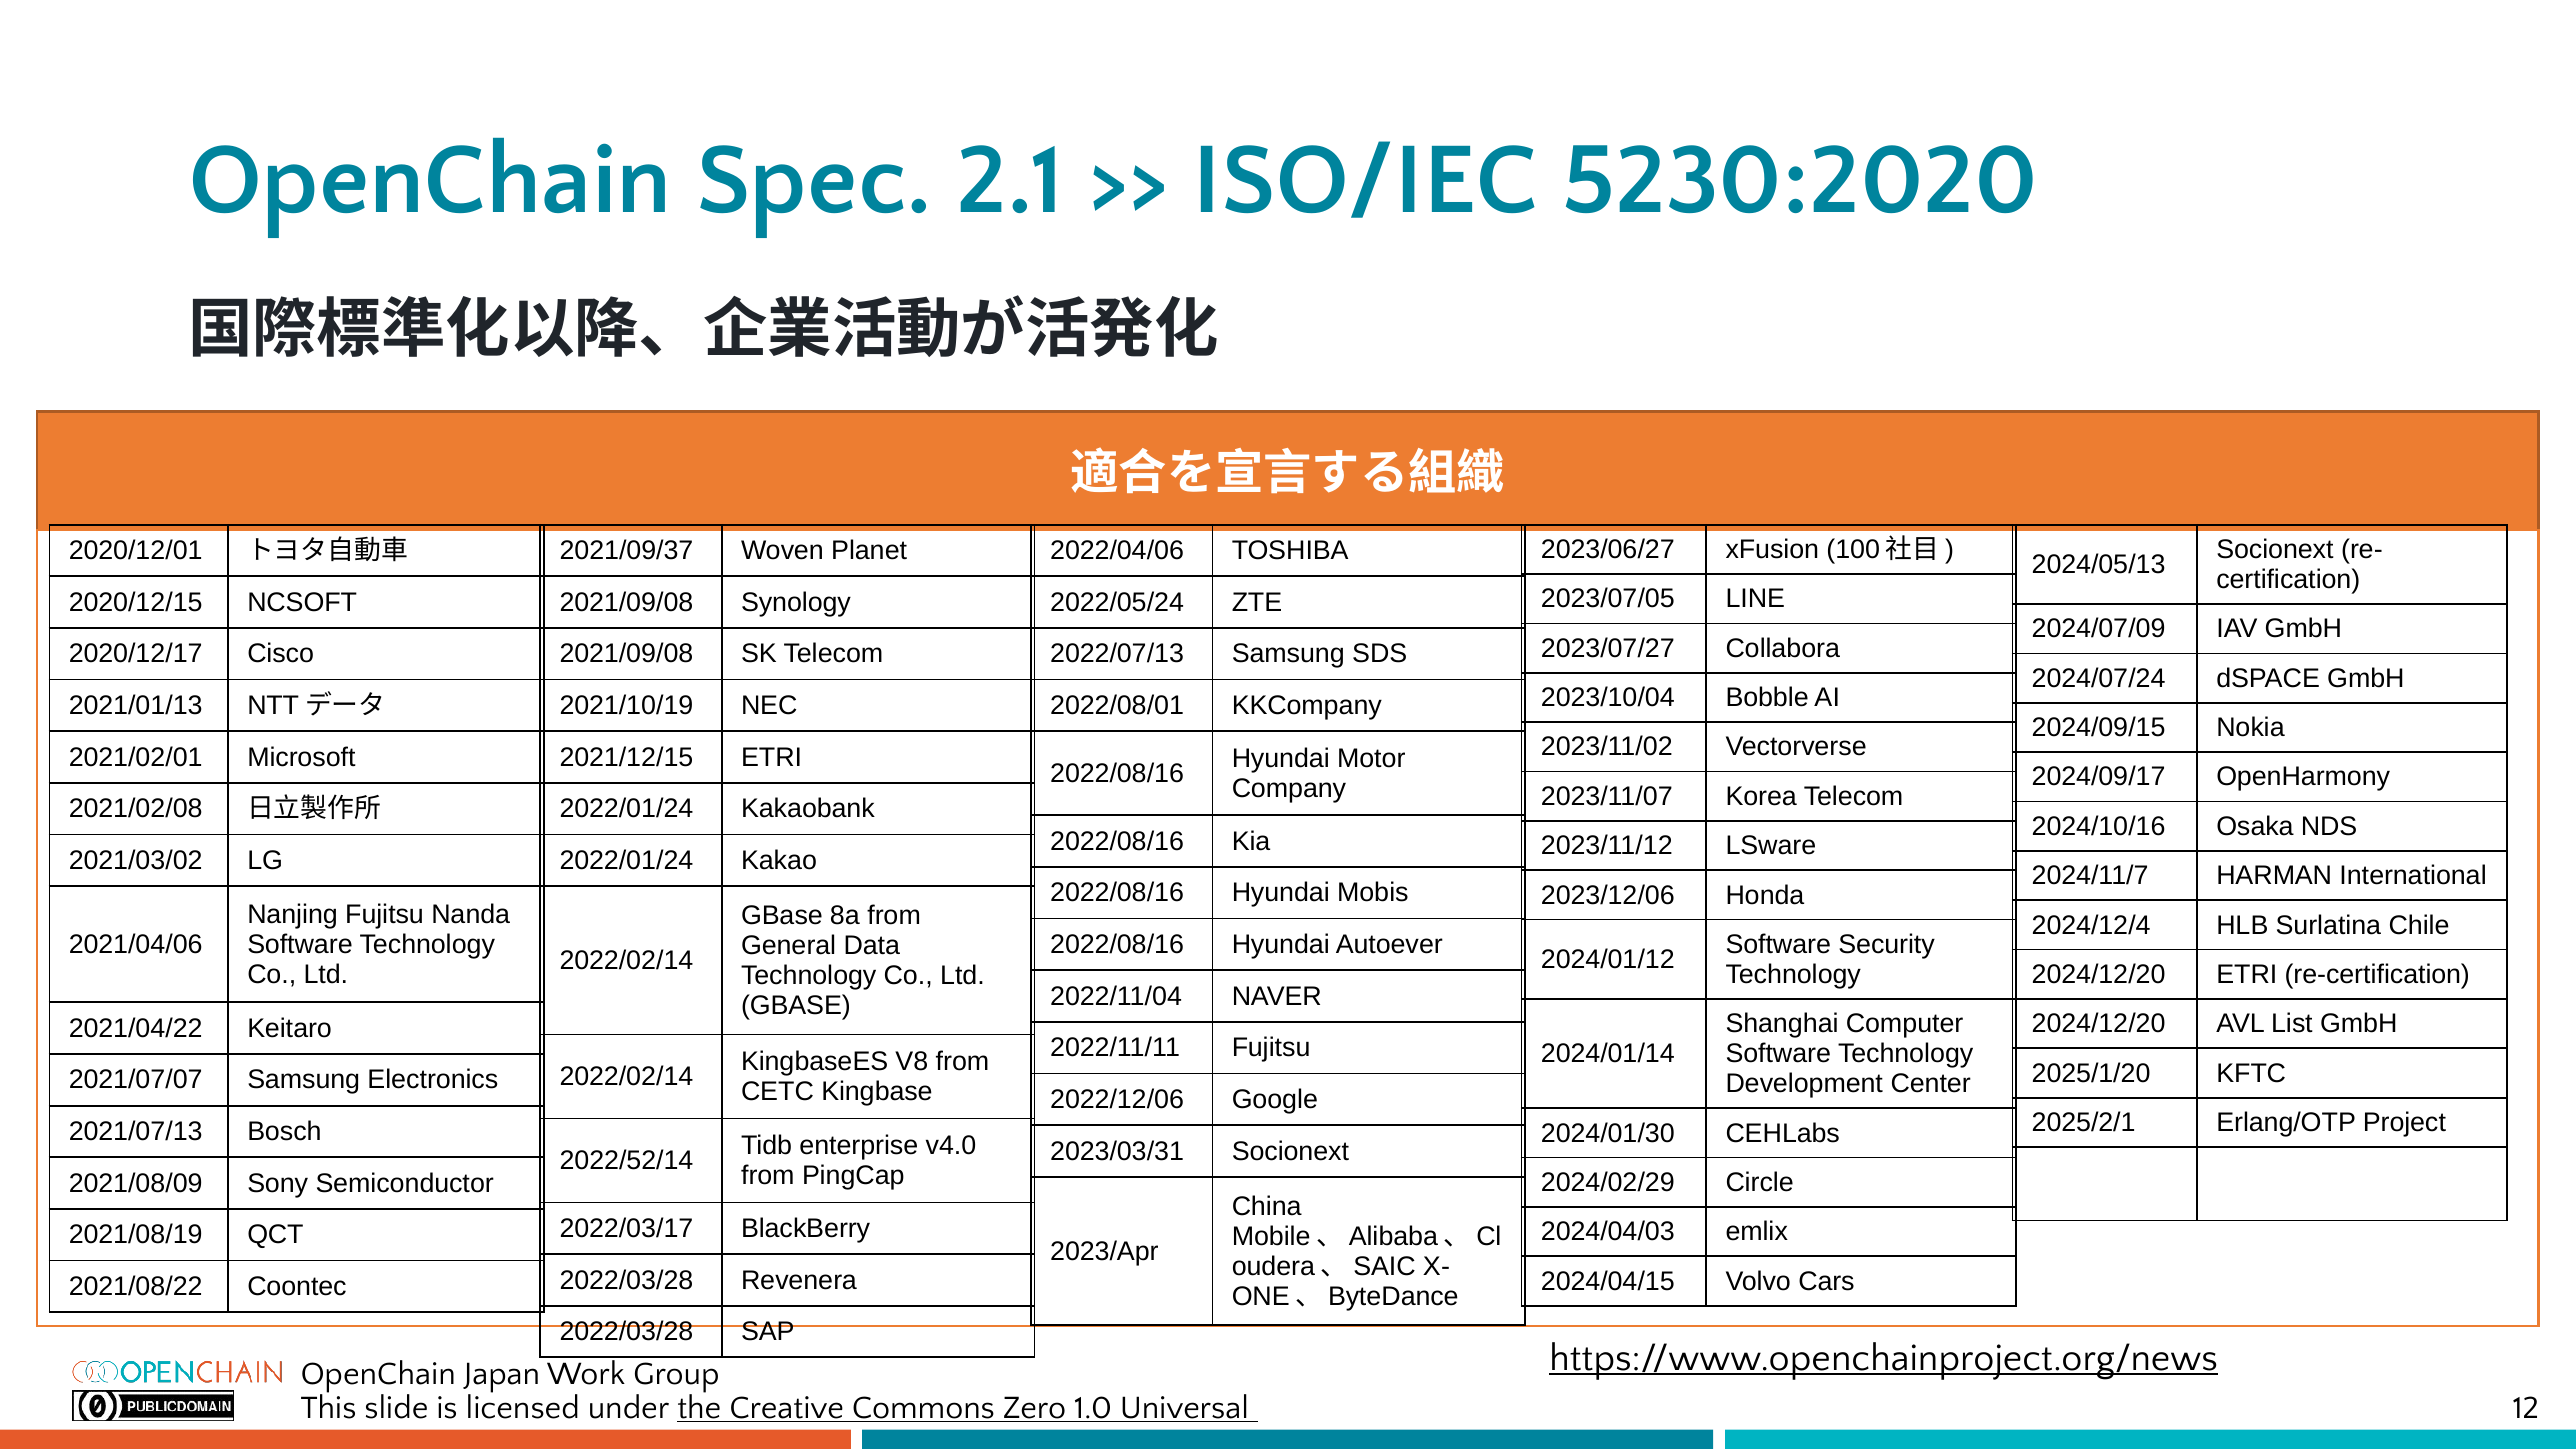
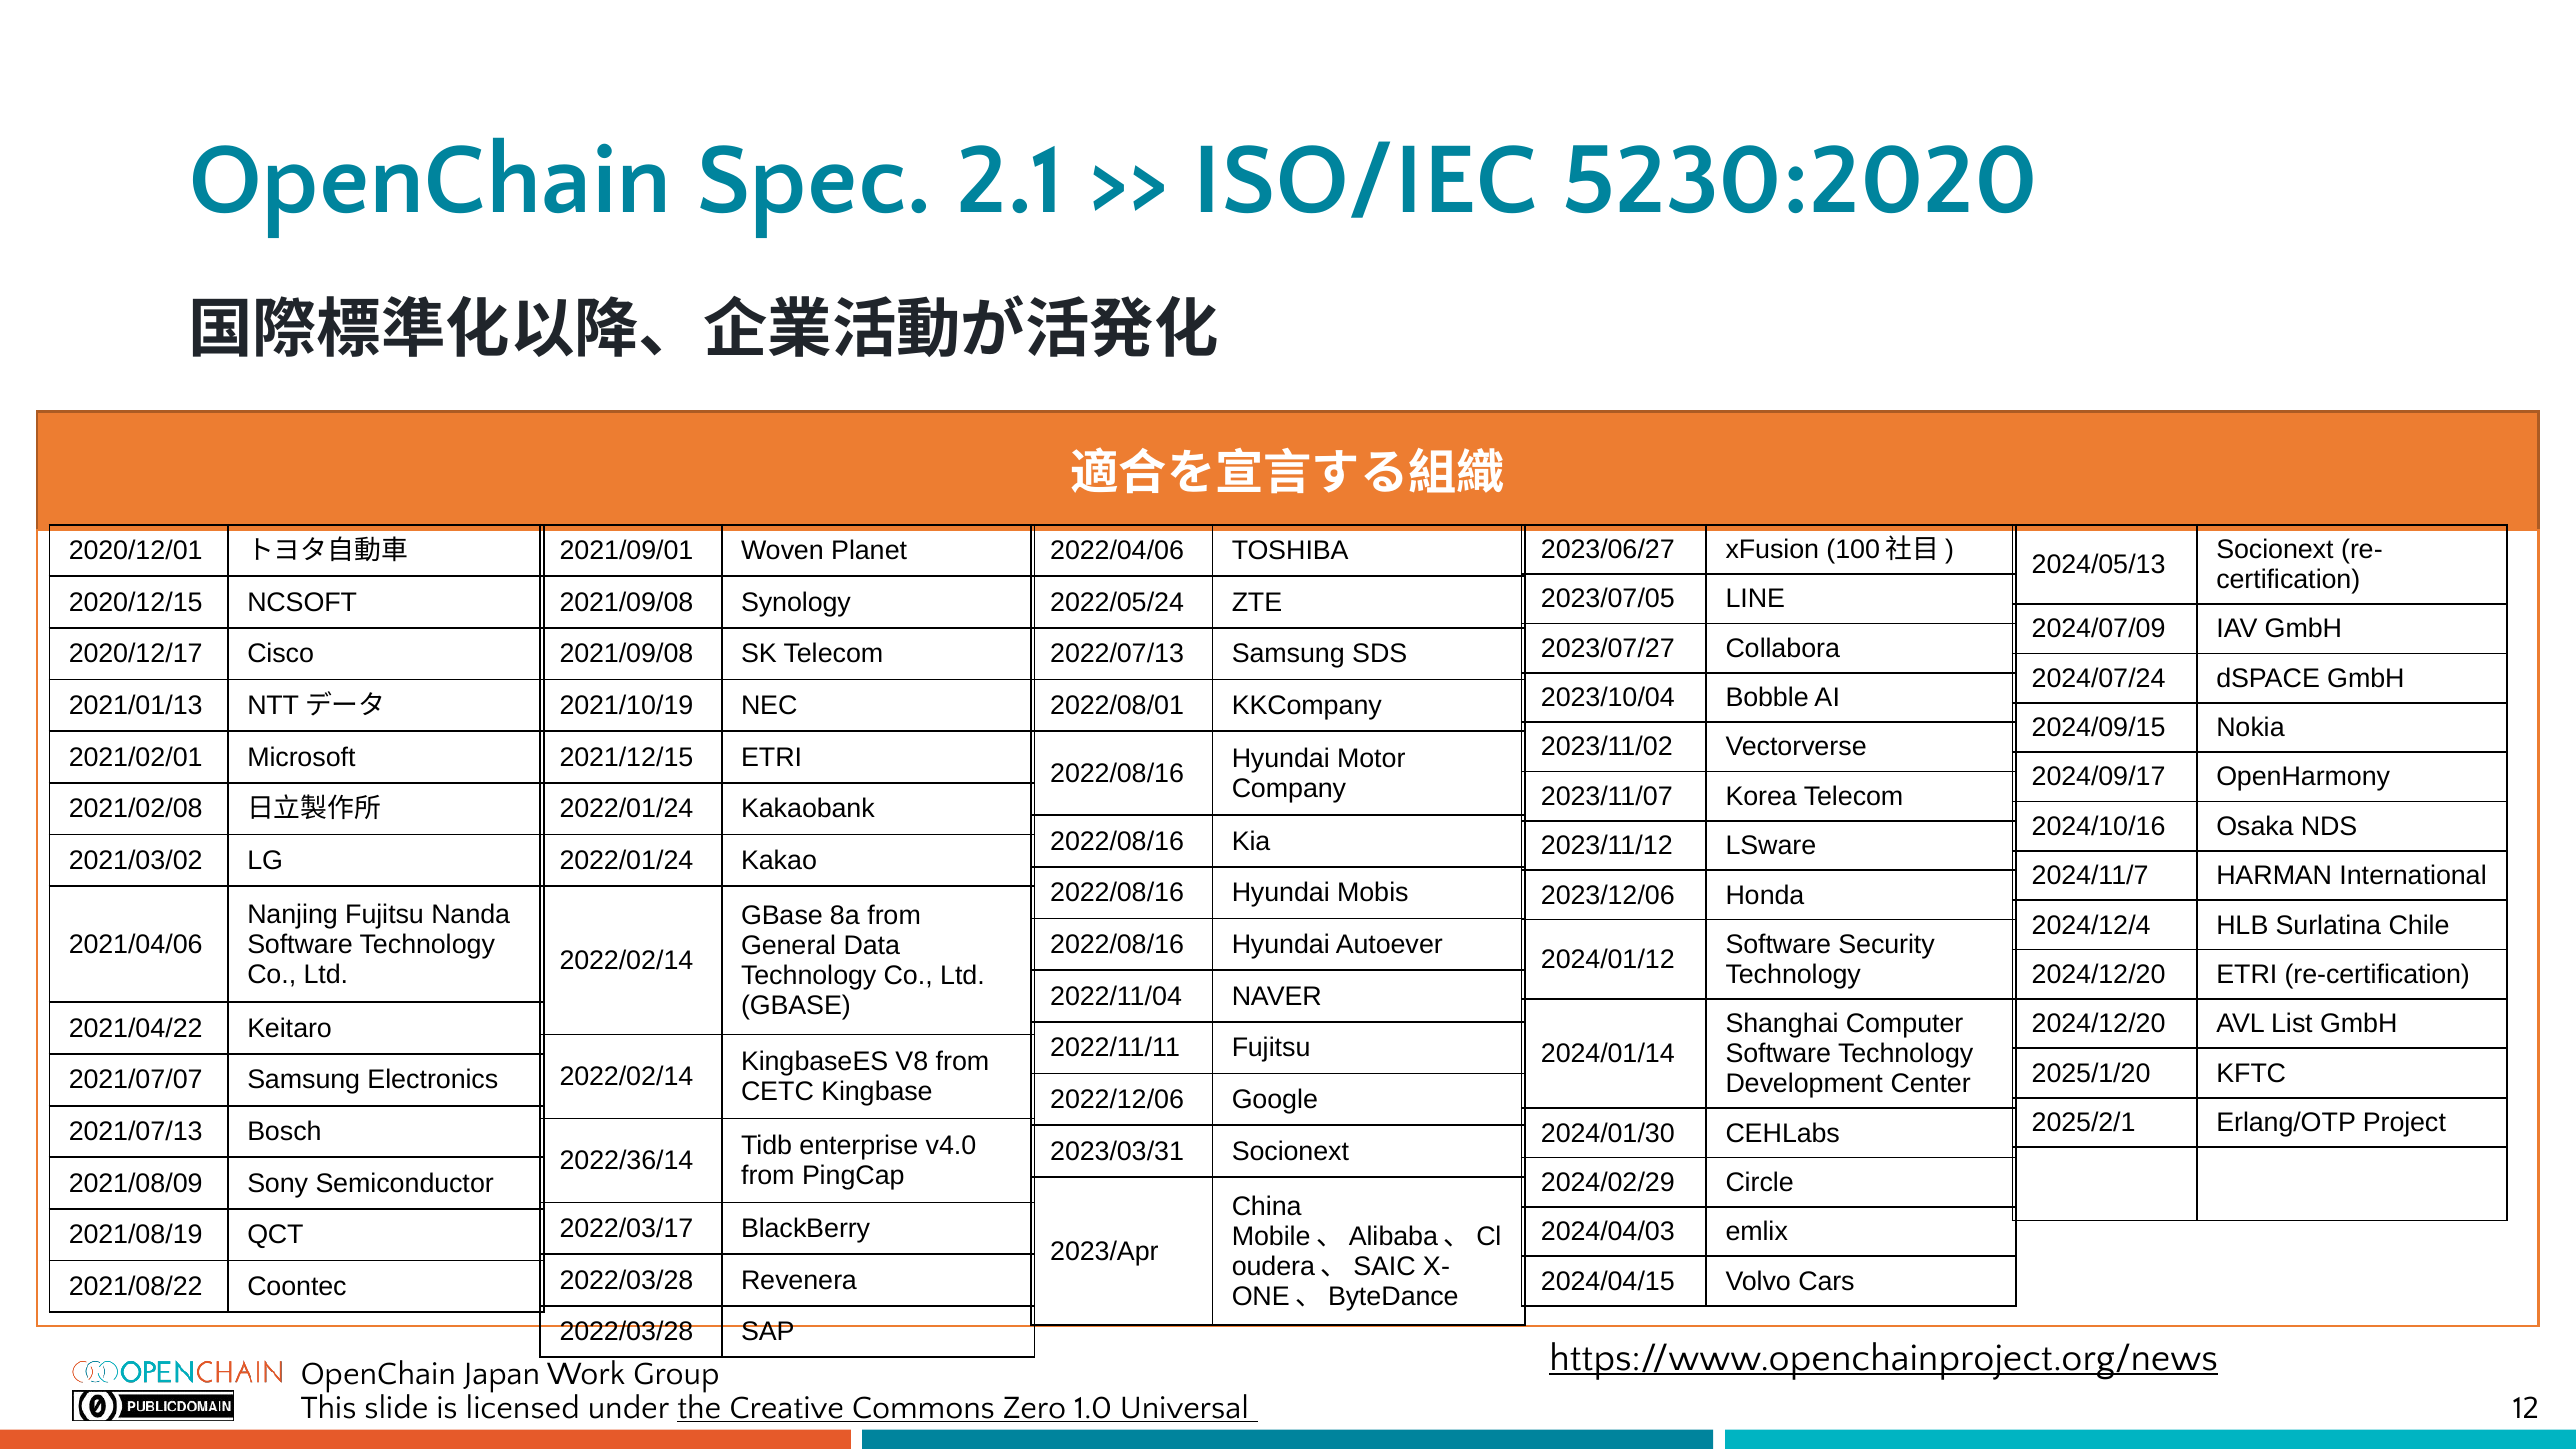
2021/09/37: 2021/09/37 -> 2021/09/01
2022/52/14: 2022/52/14 -> 2022/36/14
